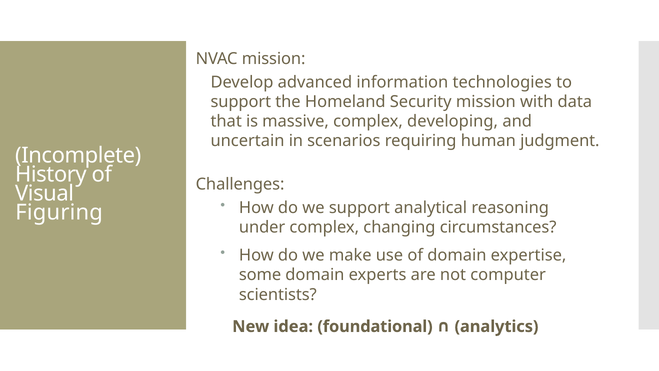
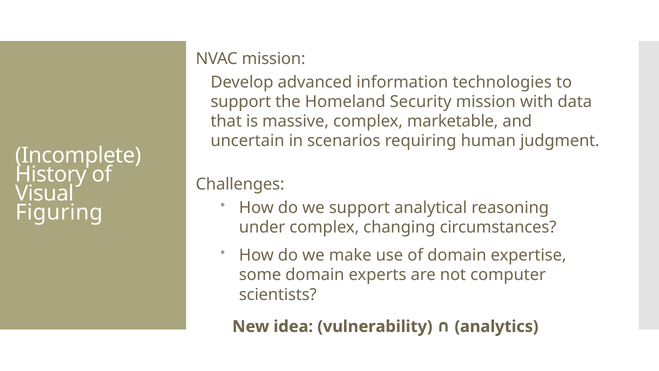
developing: developing -> marketable
foundational: foundational -> vulnerability
